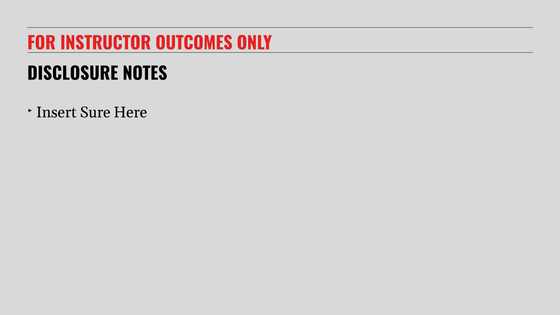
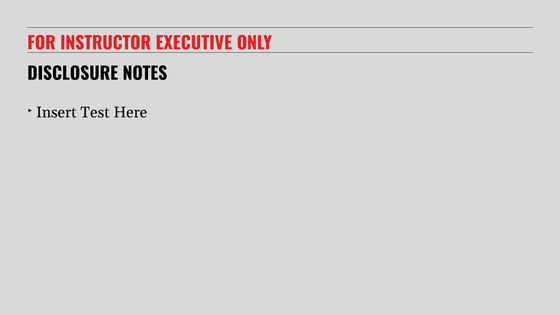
OUTCOMES: OUTCOMES -> EXECUTIVE
Sure: Sure -> Test
